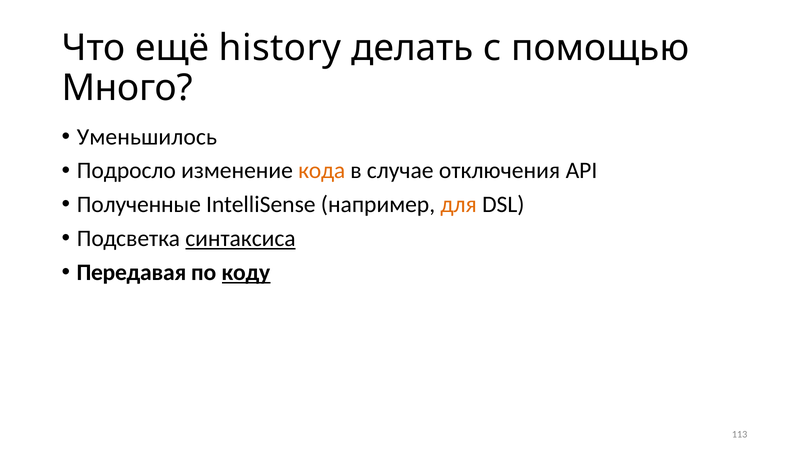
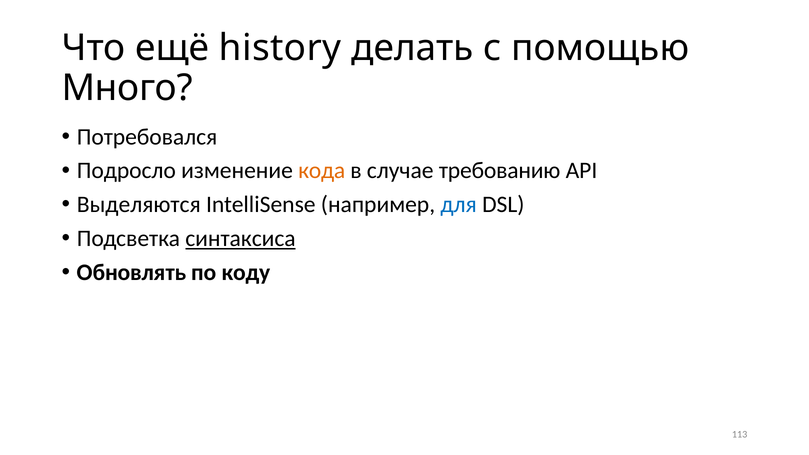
Уменьшилось: Уменьшилось -> Потребовался
отключения: отключения -> требованию
Полученные: Полученные -> Выделяются
для colour: orange -> blue
Передавая: Передавая -> Обновлять
коду underline: present -> none
